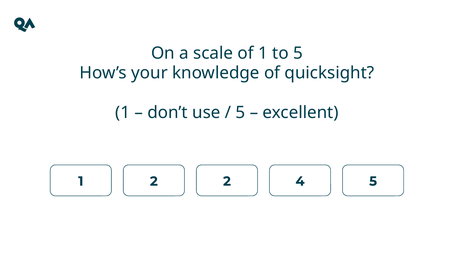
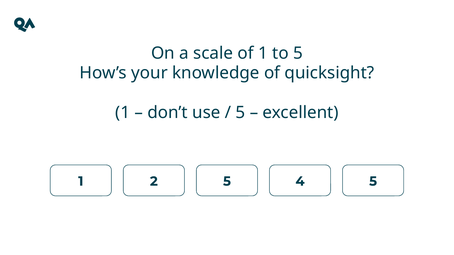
2 2: 2 -> 5
